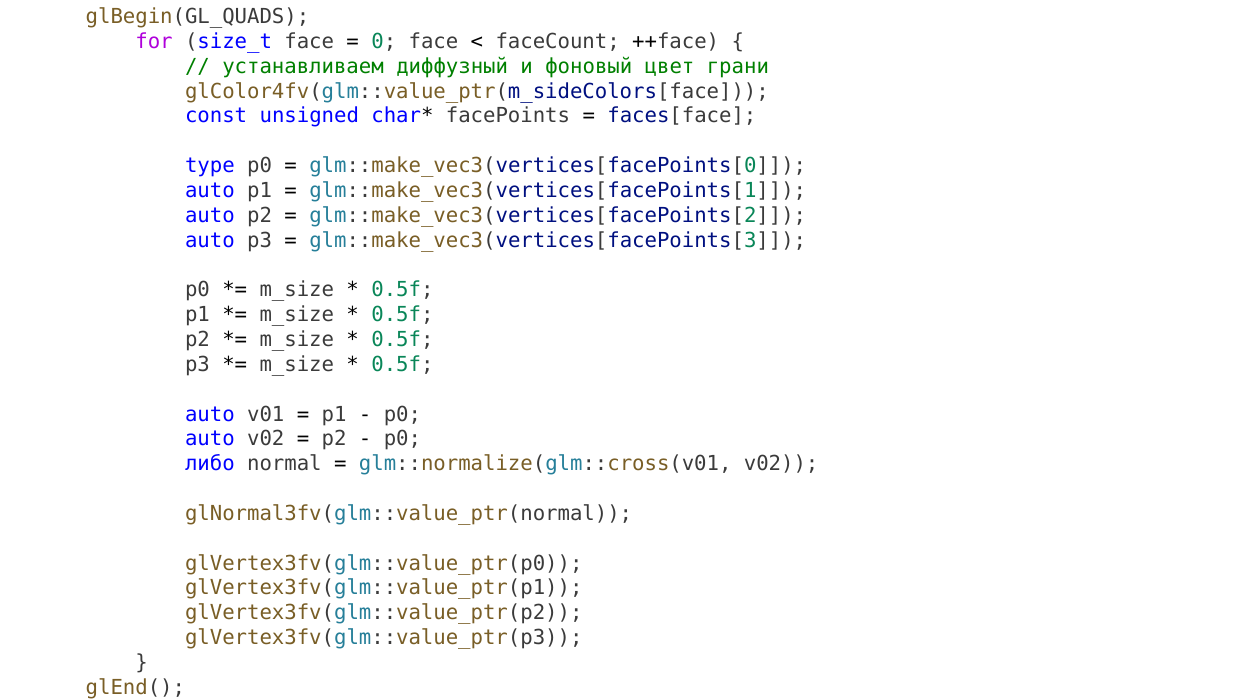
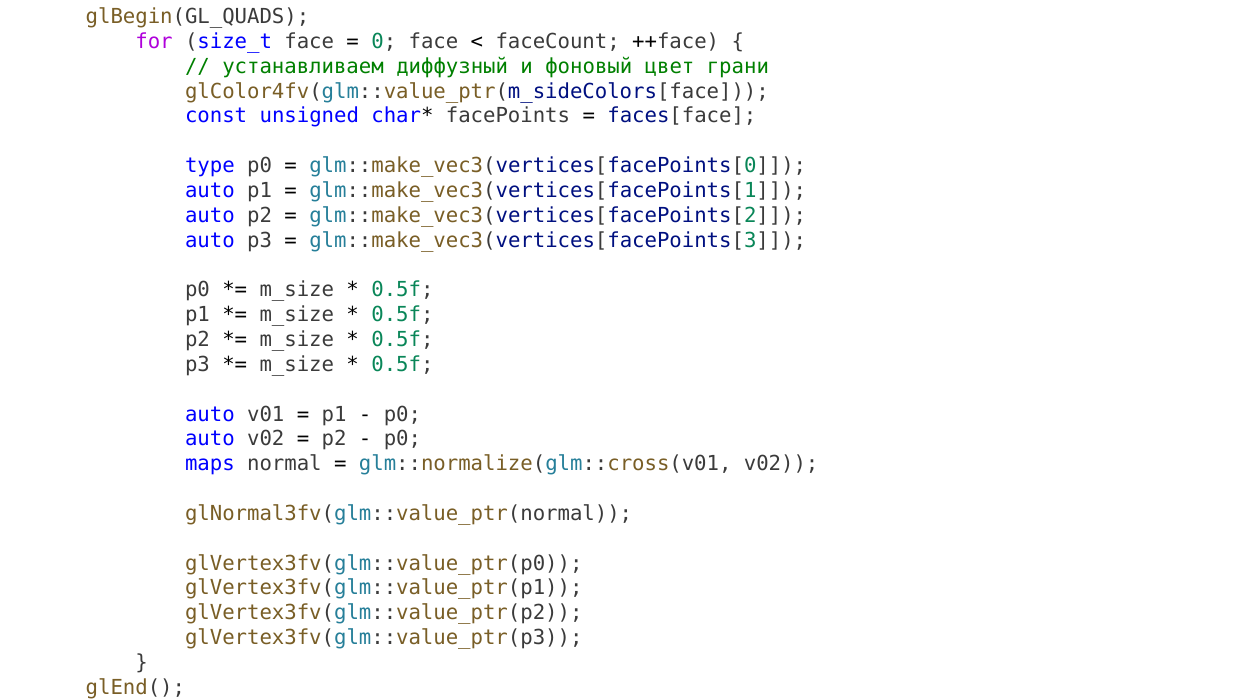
либо: либо -> maps
